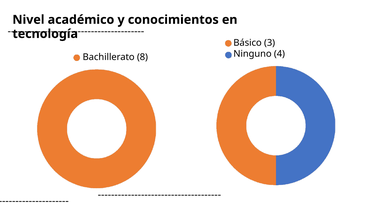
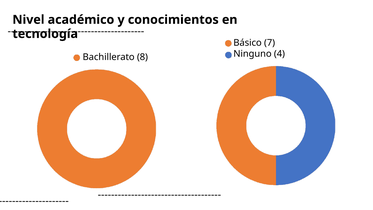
3: 3 -> 7
